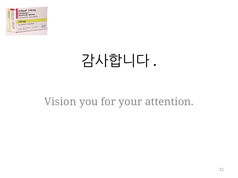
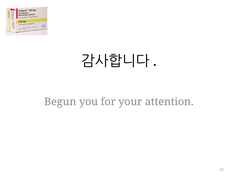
Vision: Vision -> Begun
